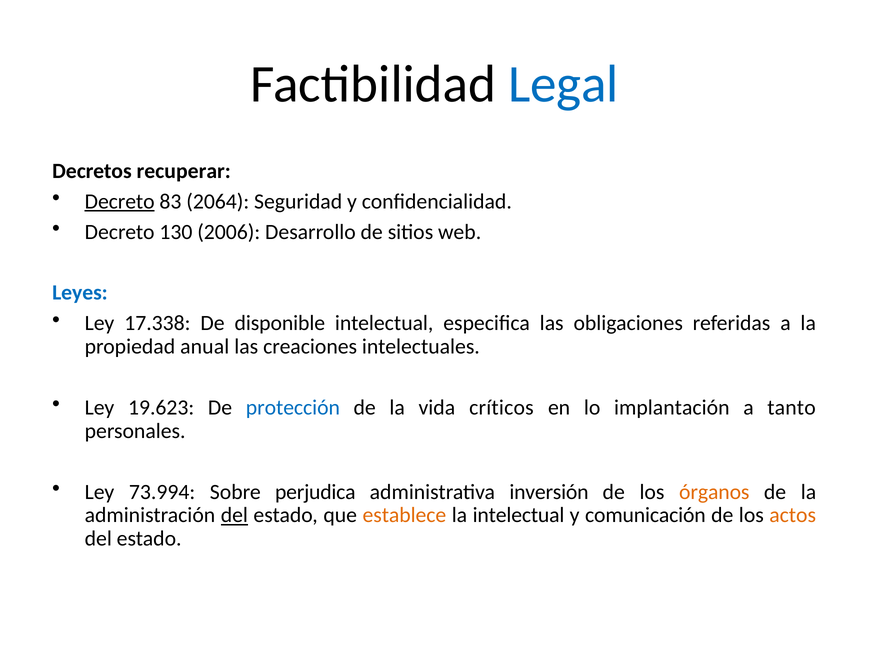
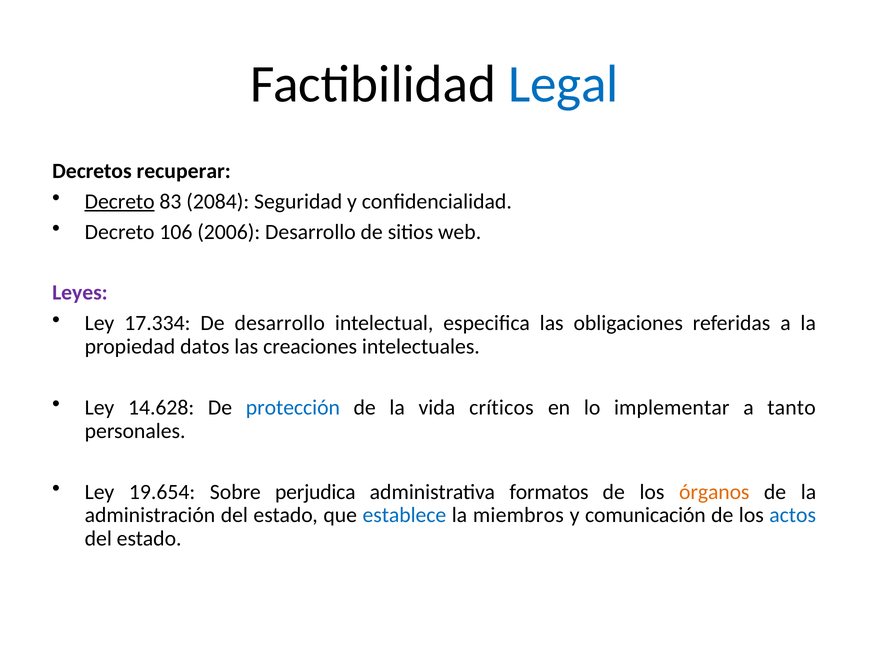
2064: 2064 -> 2084
130: 130 -> 106
Leyes colour: blue -> purple
17.338: 17.338 -> 17.334
De disponible: disponible -> desarrollo
anual: anual -> datos
19.623: 19.623 -> 14.628
implantación: implantación -> implementar
73.994: 73.994 -> 19.654
inversión: inversión -> formatos
del at (234, 515) underline: present -> none
establece colour: orange -> blue
la intelectual: intelectual -> miembros
actos colour: orange -> blue
